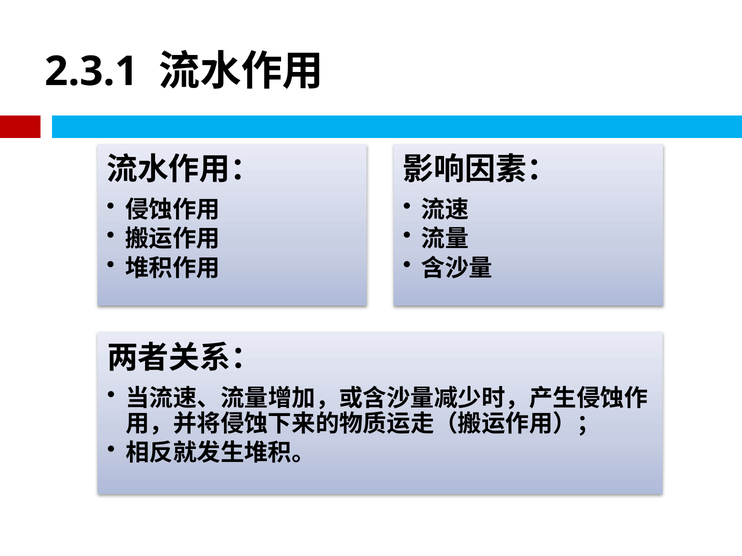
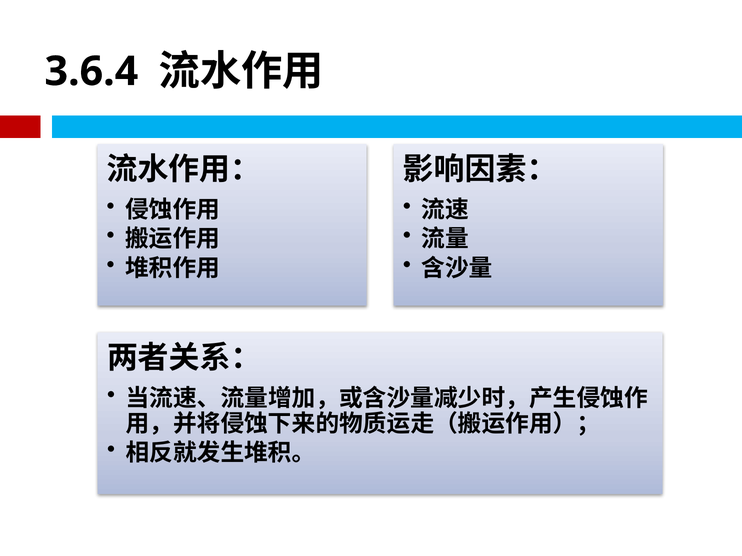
2.3.1: 2.3.1 -> 3.6.4
